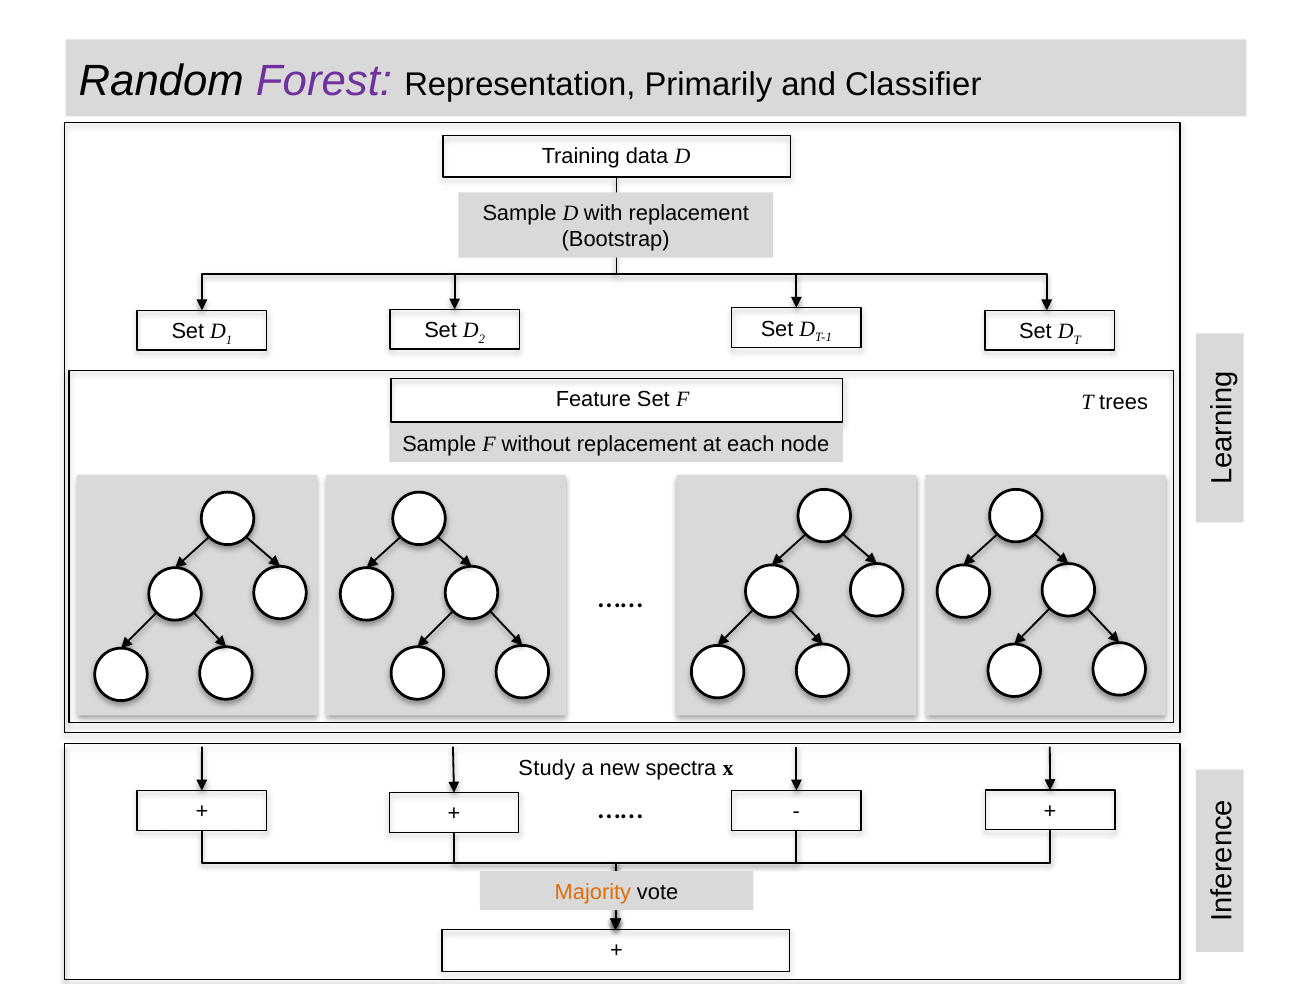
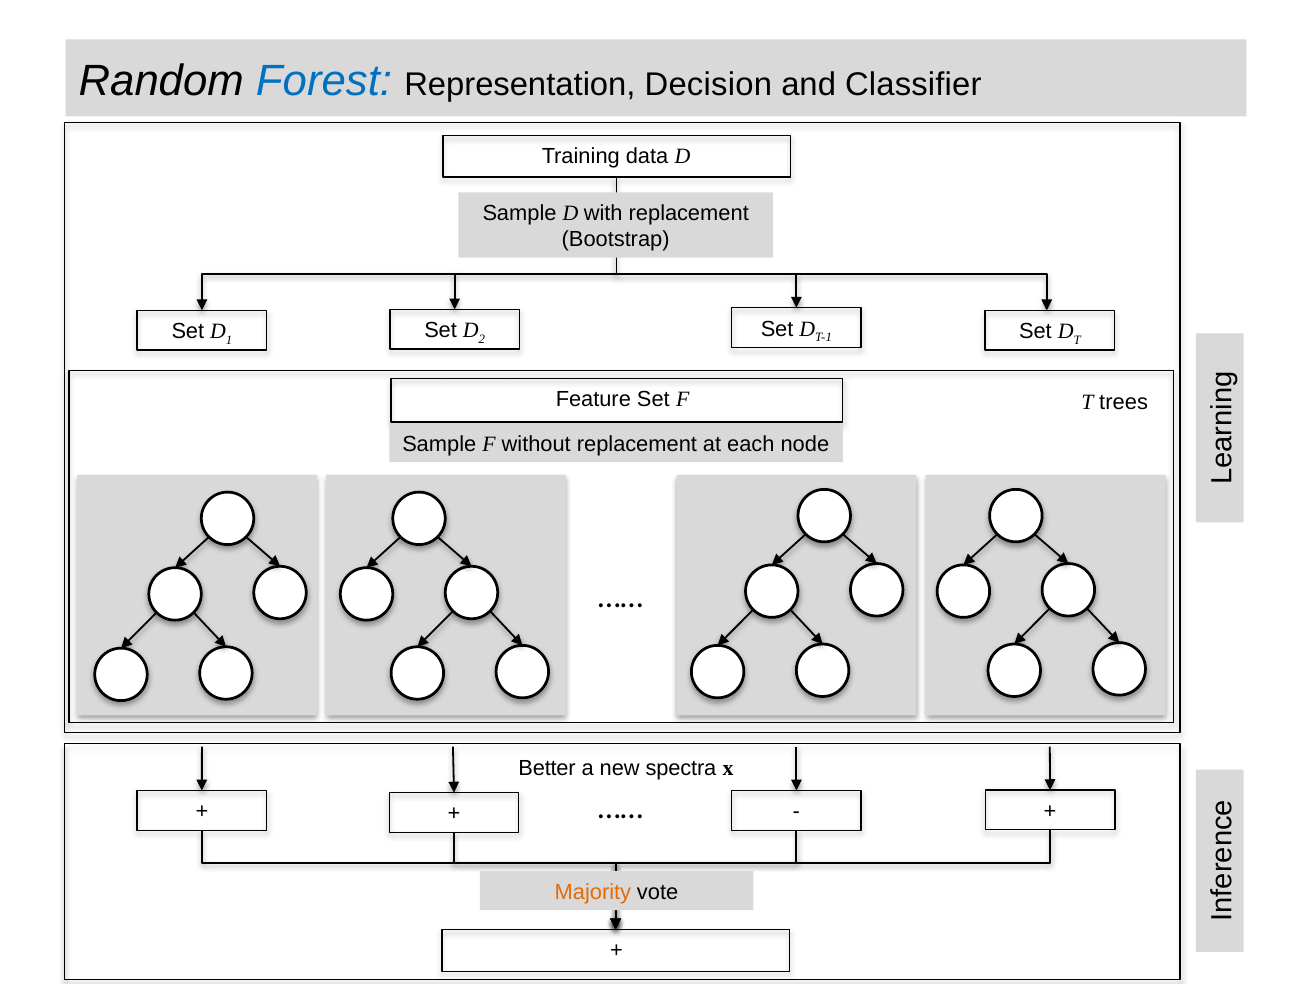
Forest colour: purple -> blue
Primarily: Primarily -> Decision
Study: Study -> Better
